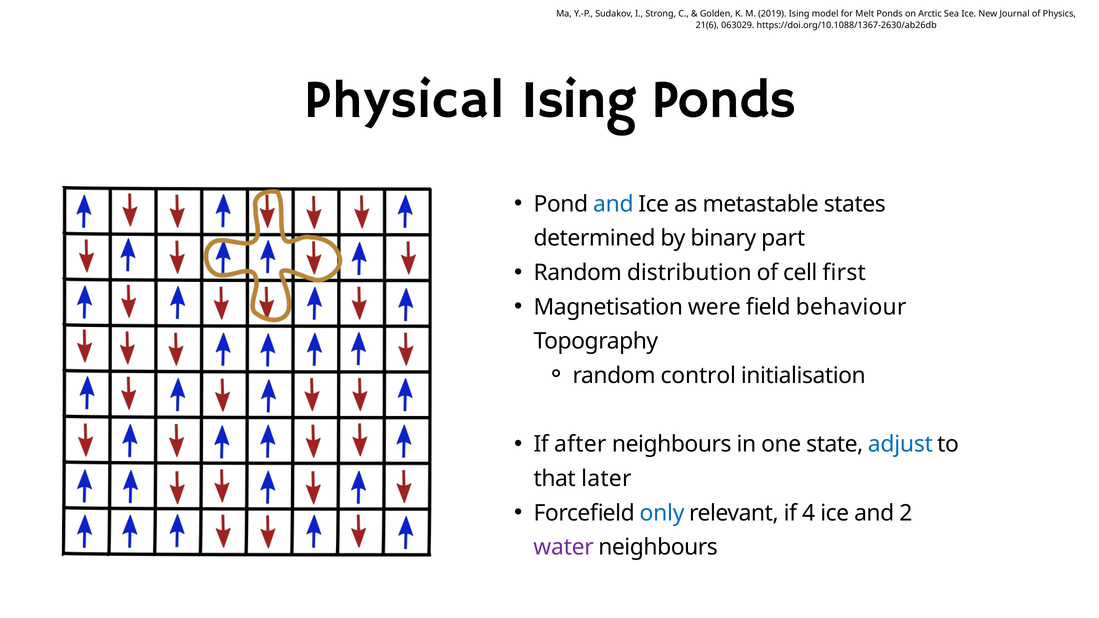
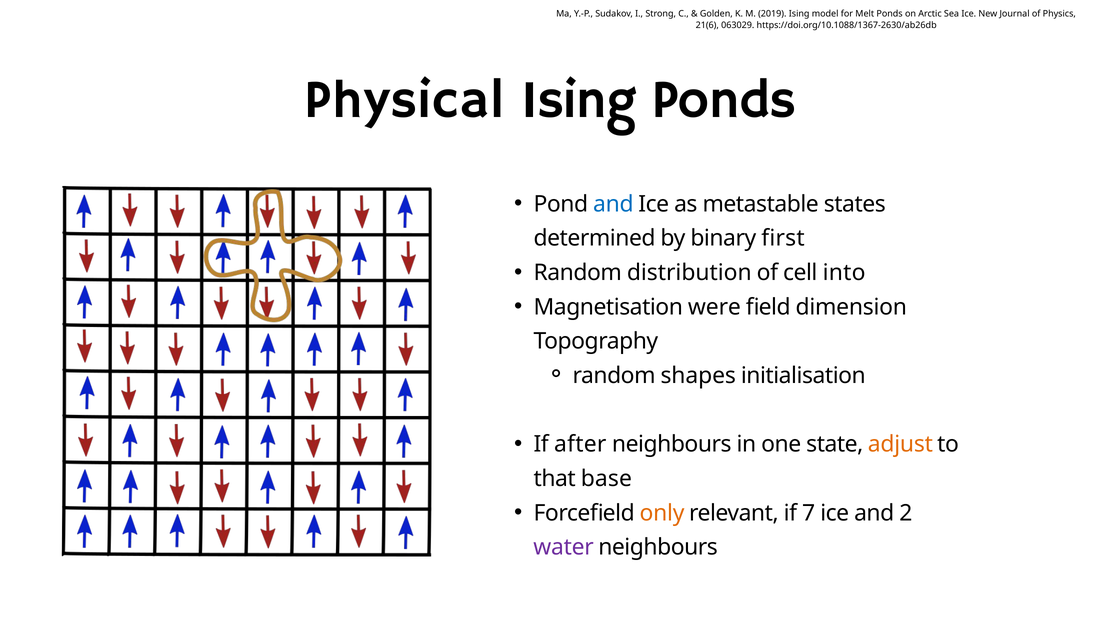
part: part -> first
first: first -> into
behaviour: behaviour -> dimension
control: control -> shapes
adjust colour: blue -> orange
later: later -> base
only colour: blue -> orange
4: 4 -> 7
